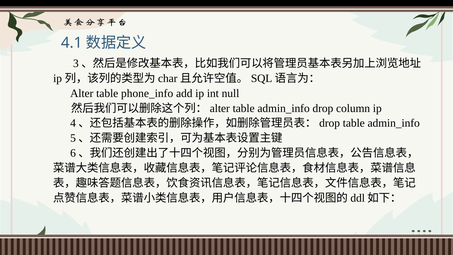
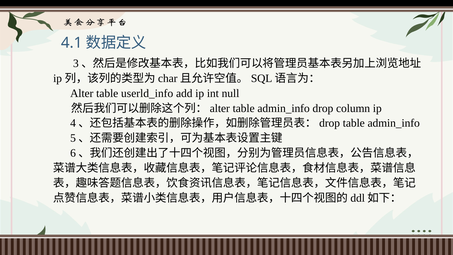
phone_info: phone_info -> userld_info
